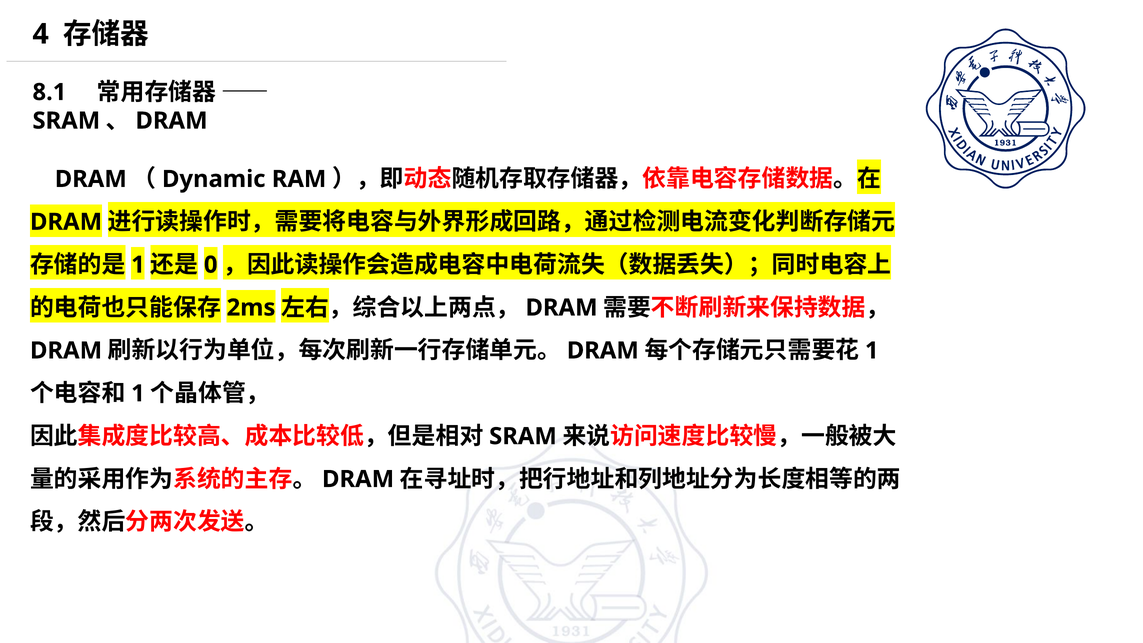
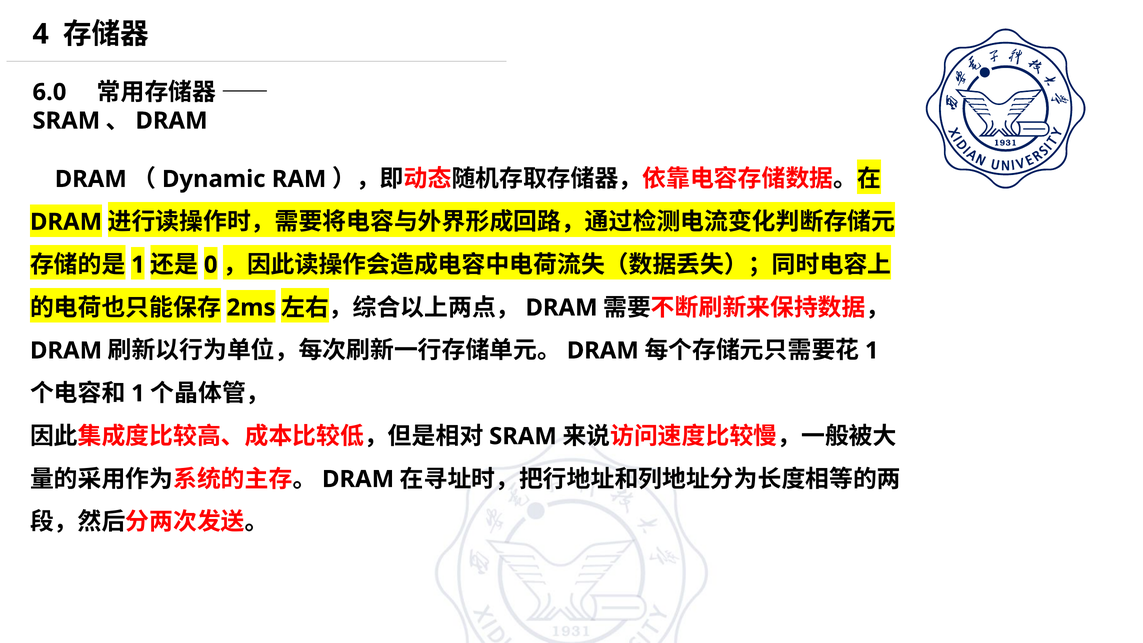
8.1: 8.1 -> 6.0
